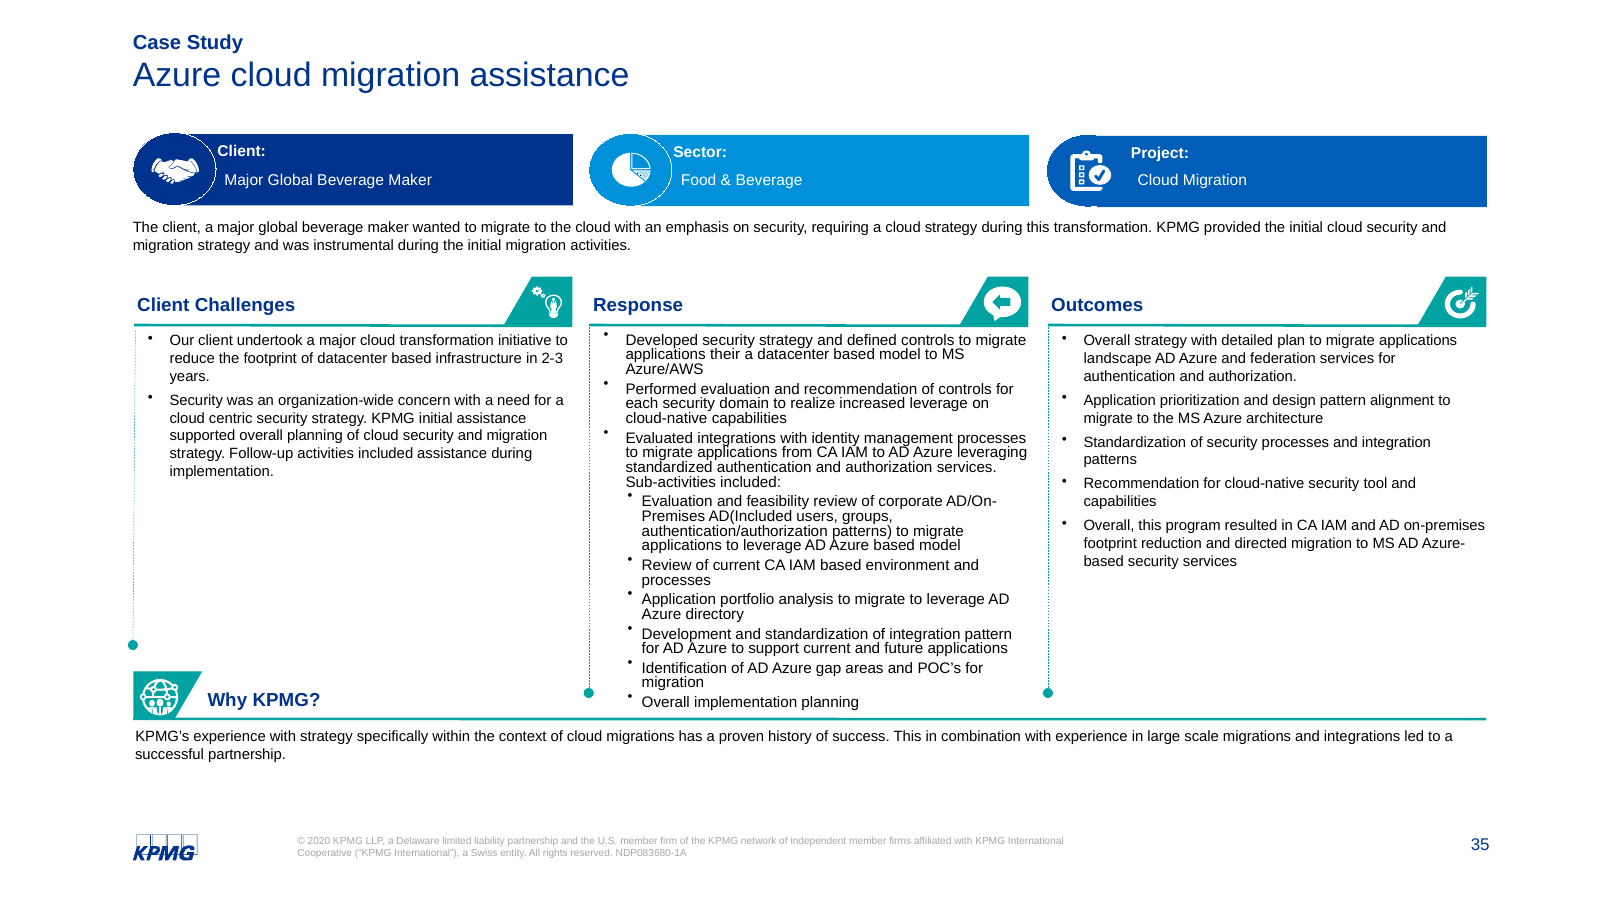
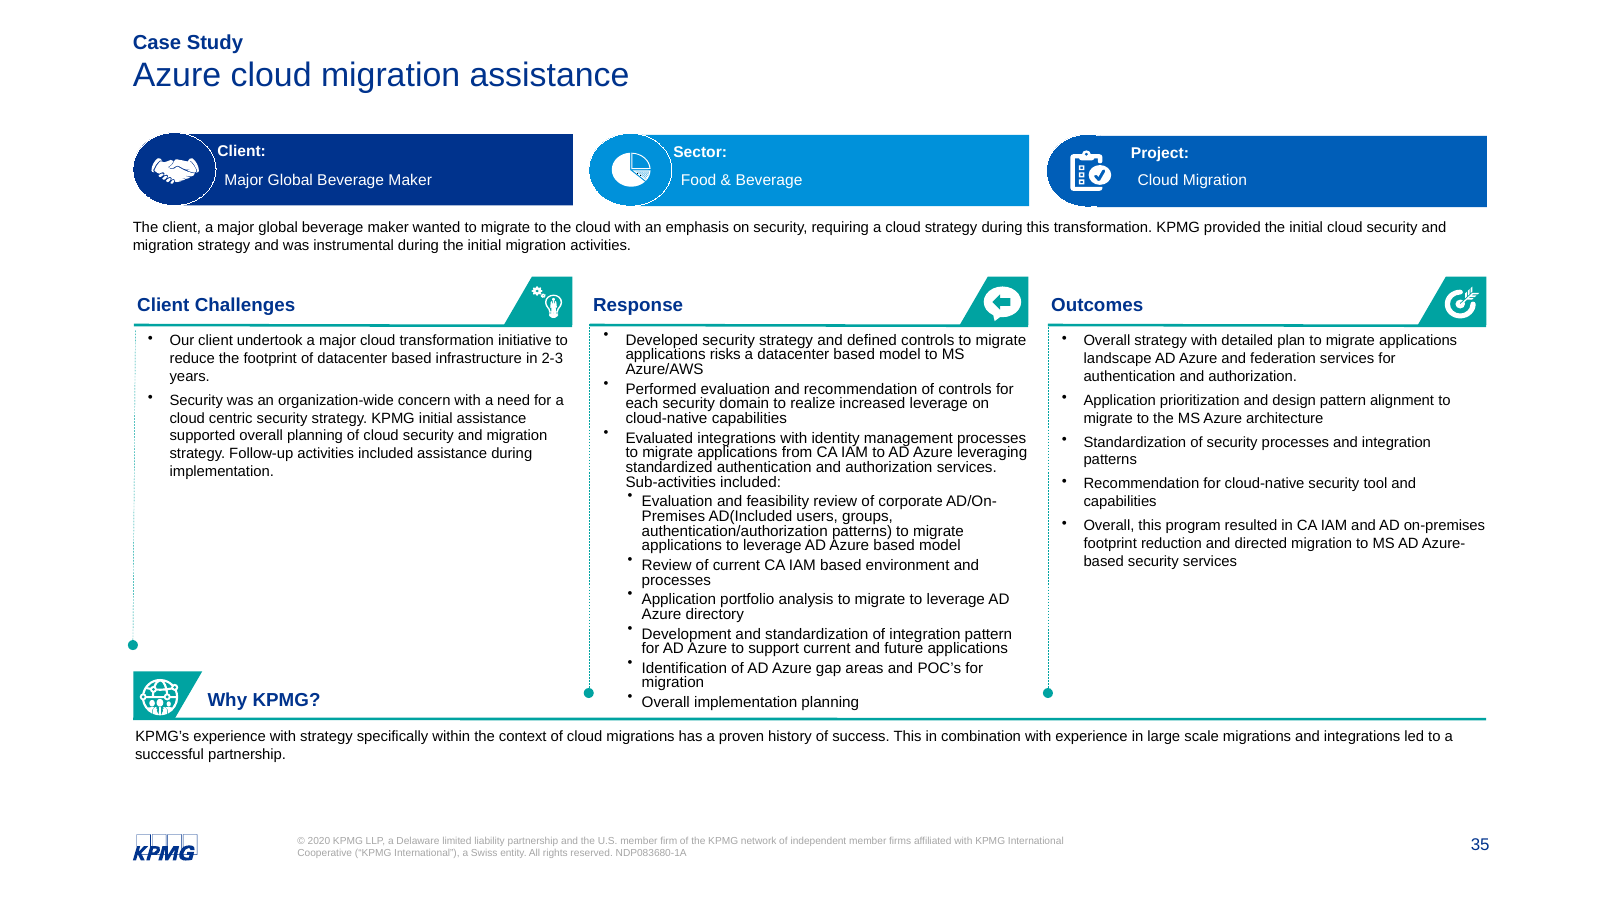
their: their -> risks
